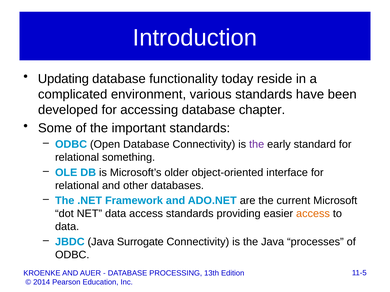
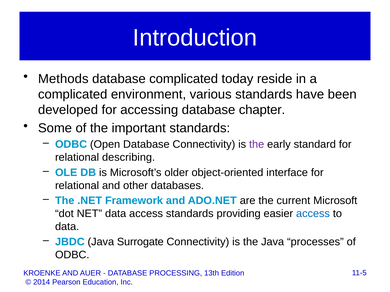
Updating: Updating -> Methods
database functionality: functionality -> complicated
something: something -> describing
access at (313, 214) colour: orange -> blue
